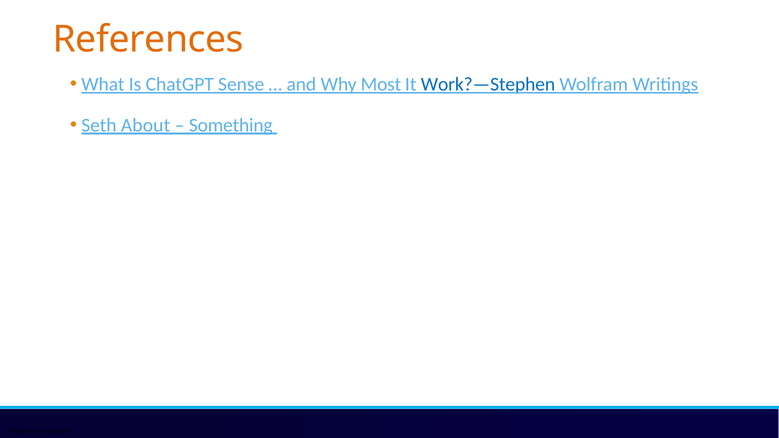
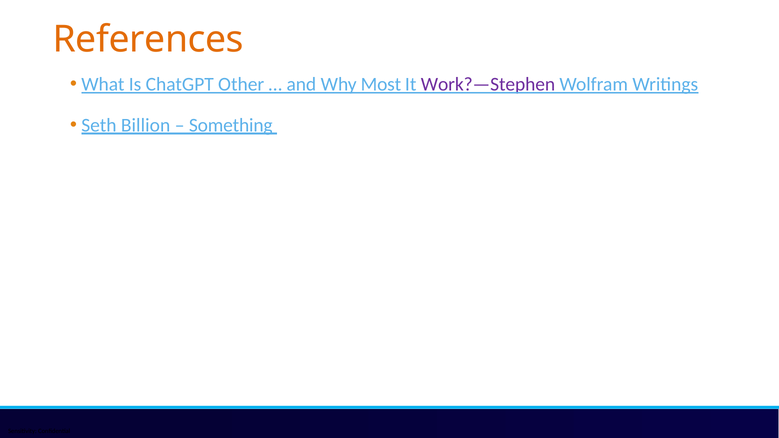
Sense: Sense -> Other
Work?—Stephen colour: blue -> purple
About: About -> Billion
